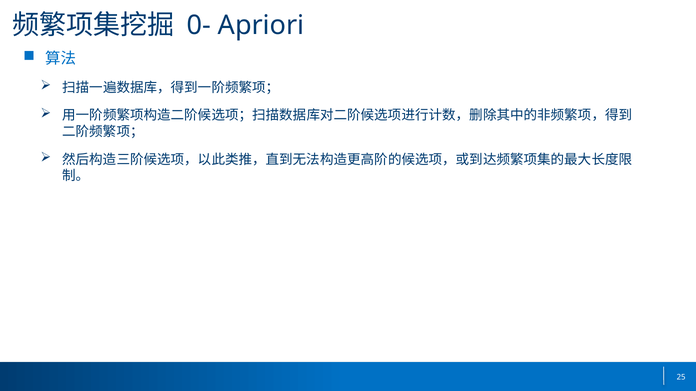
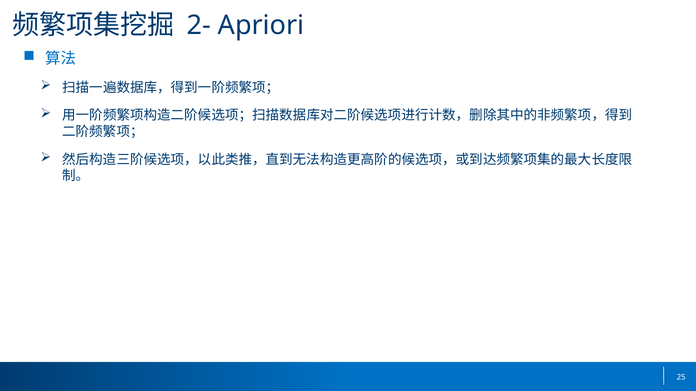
0-: 0- -> 2-
